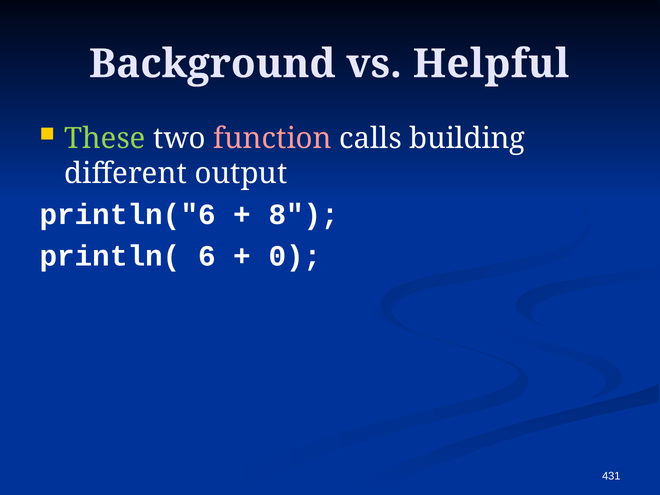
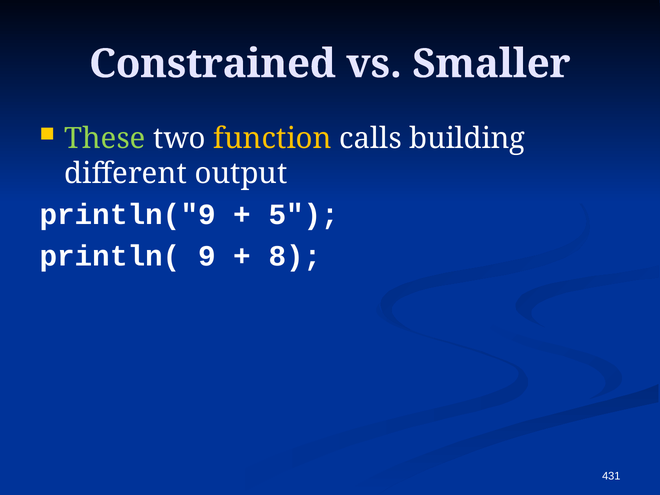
Background: Background -> Constrained
Helpful: Helpful -> Smaller
function colour: pink -> yellow
println("6: println("6 -> println("9
8: 8 -> 5
6: 6 -> 9
0: 0 -> 8
